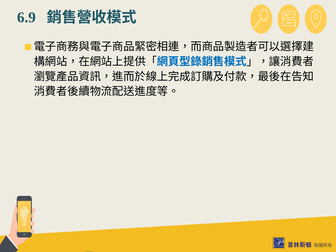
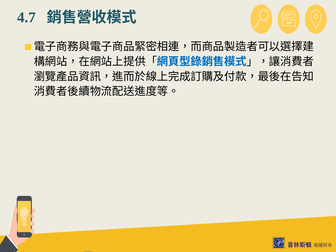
6.9: 6.9 -> 4.7
